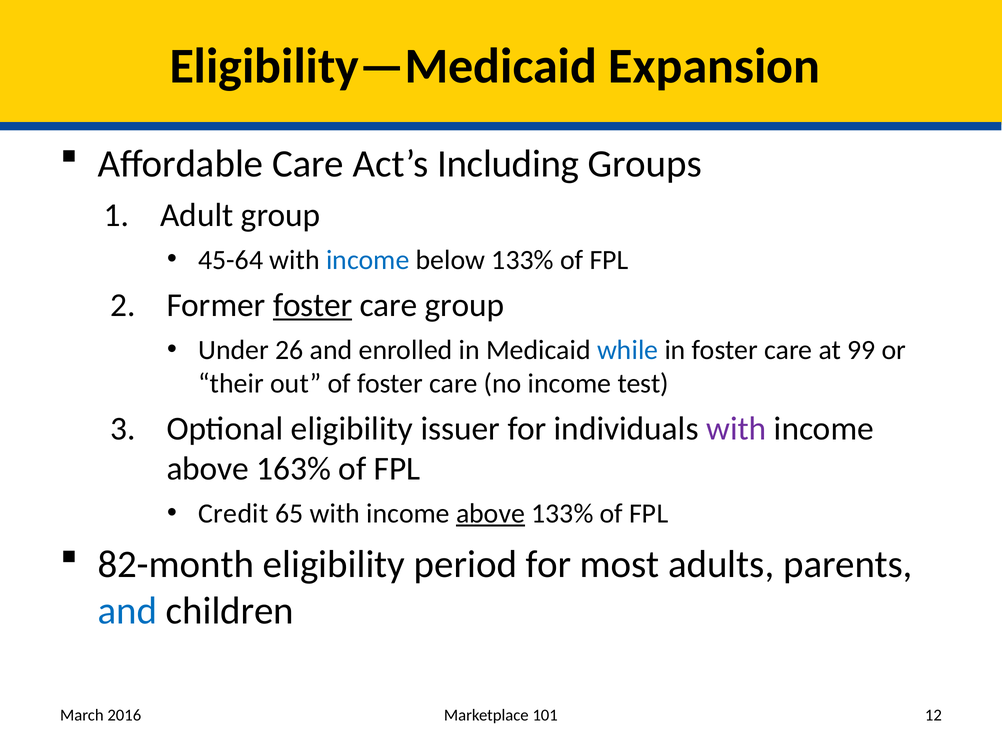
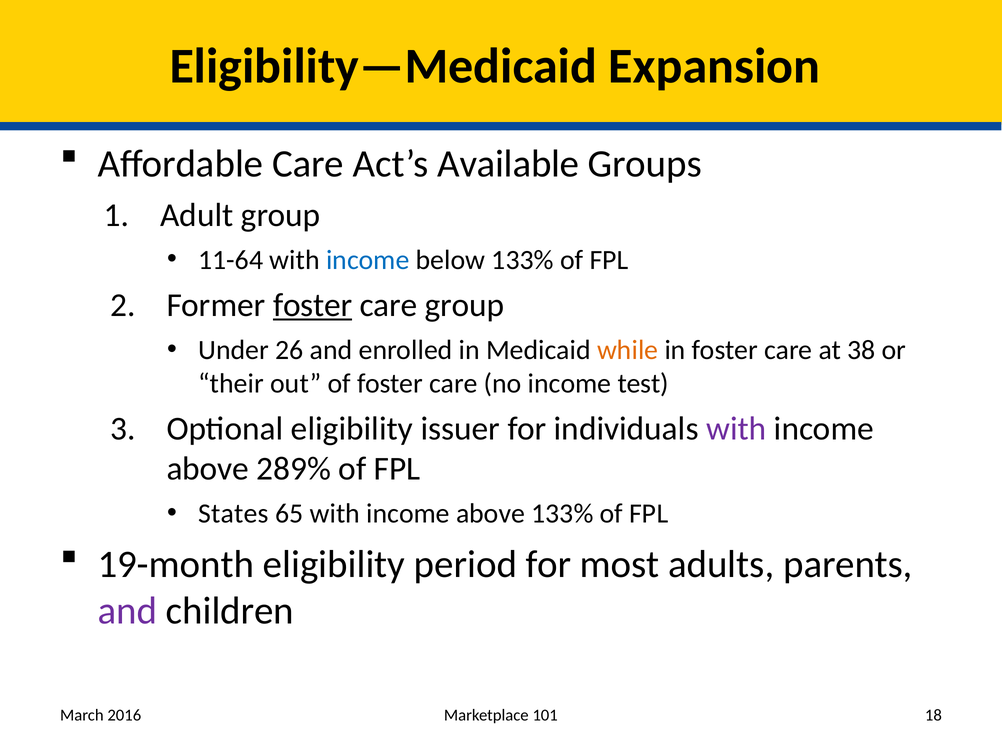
Including: Including -> Available
45-64: 45-64 -> 11-64
while colour: blue -> orange
99: 99 -> 38
163%: 163% -> 289%
Credit: Credit -> States
above at (491, 514) underline: present -> none
82-month: 82-month -> 19-month
and at (127, 611) colour: blue -> purple
12: 12 -> 18
